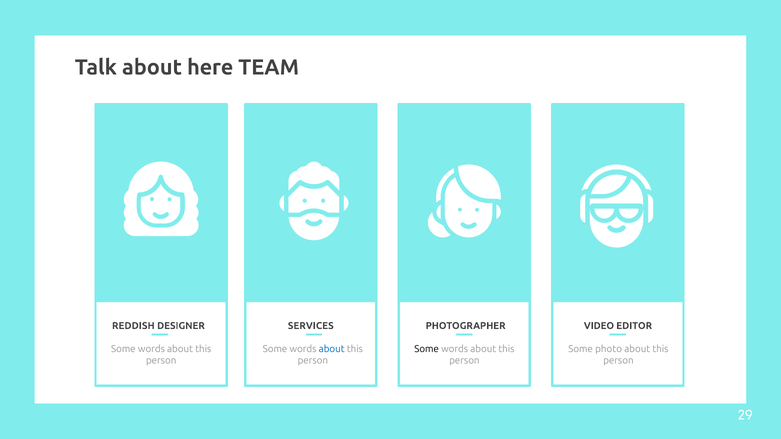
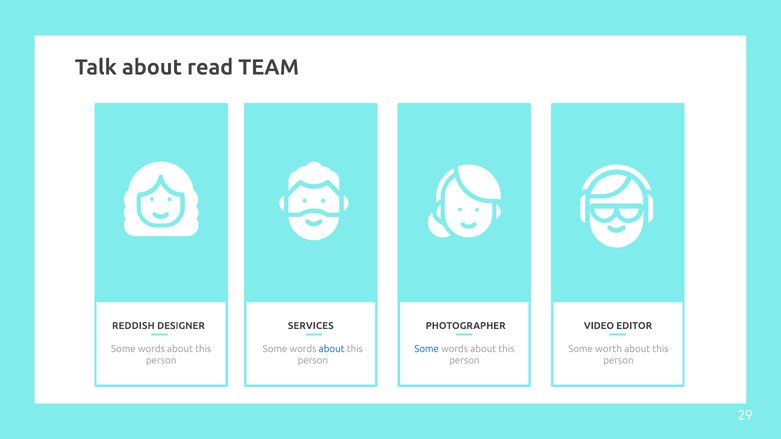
here: here -> read
Some at (427, 349) colour: black -> blue
photo: photo -> worth
